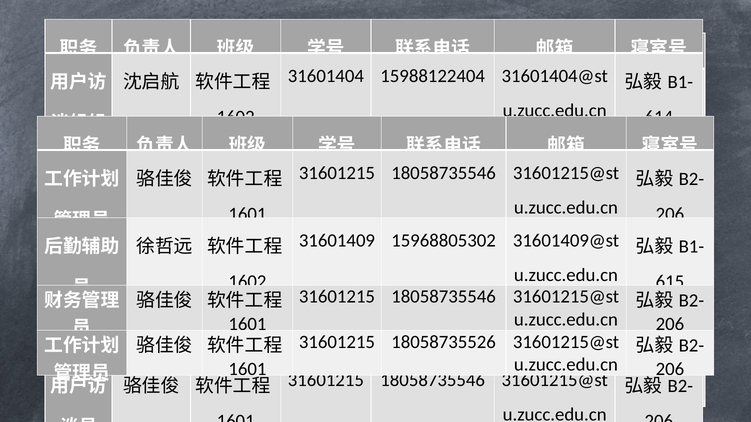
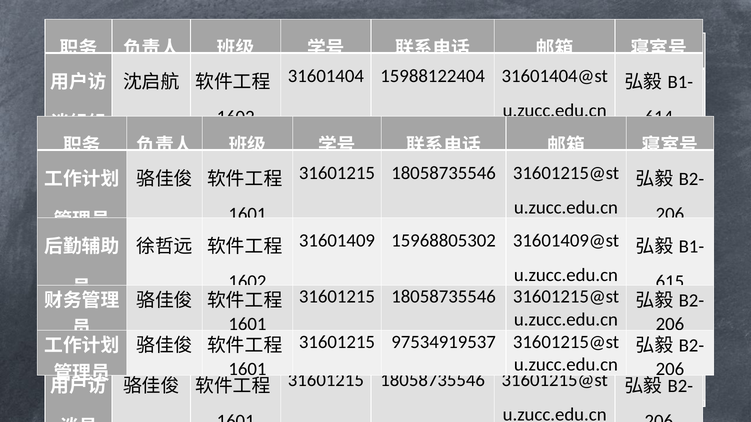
18058735526: 18058735526 -> 97534919537
